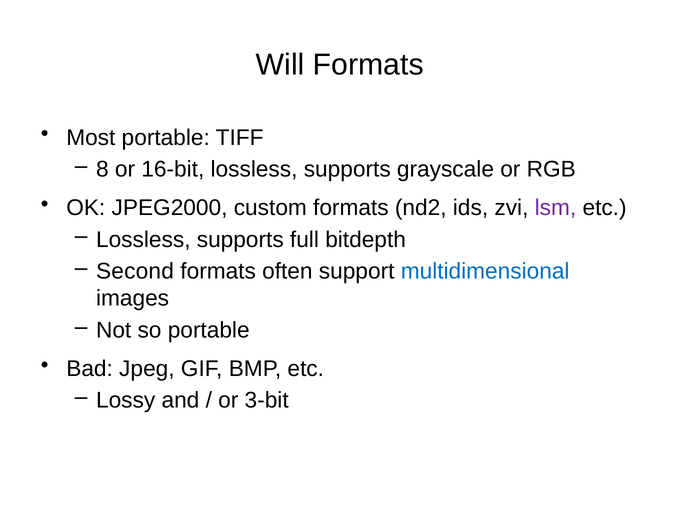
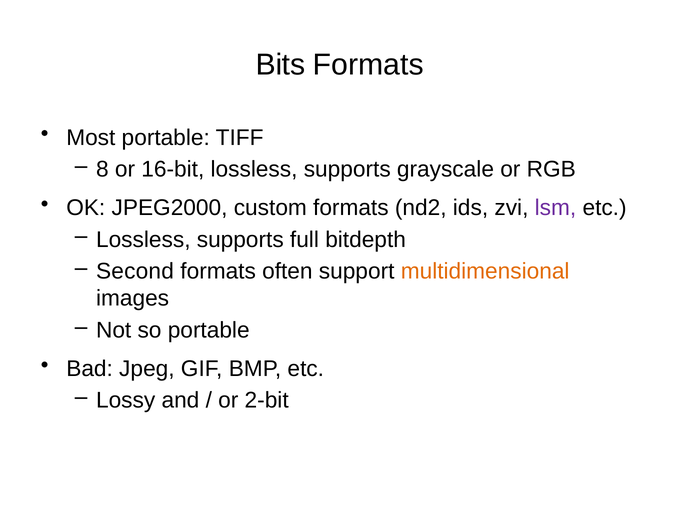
Will: Will -> Bits
multidimensional colour: blue -> orange
3-bit: 3-bit -> 2-bit
